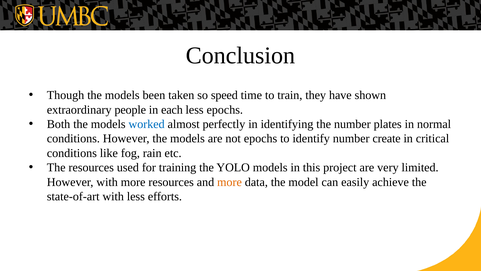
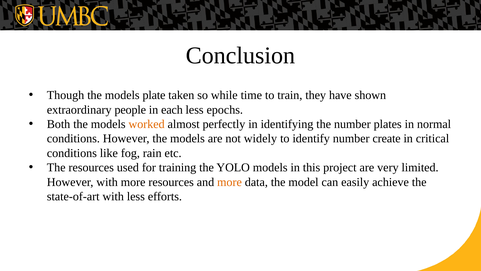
been: been -> plate
speed: speed -> while
worked colour: blue -> orange
not epochs: epochs -> widely
